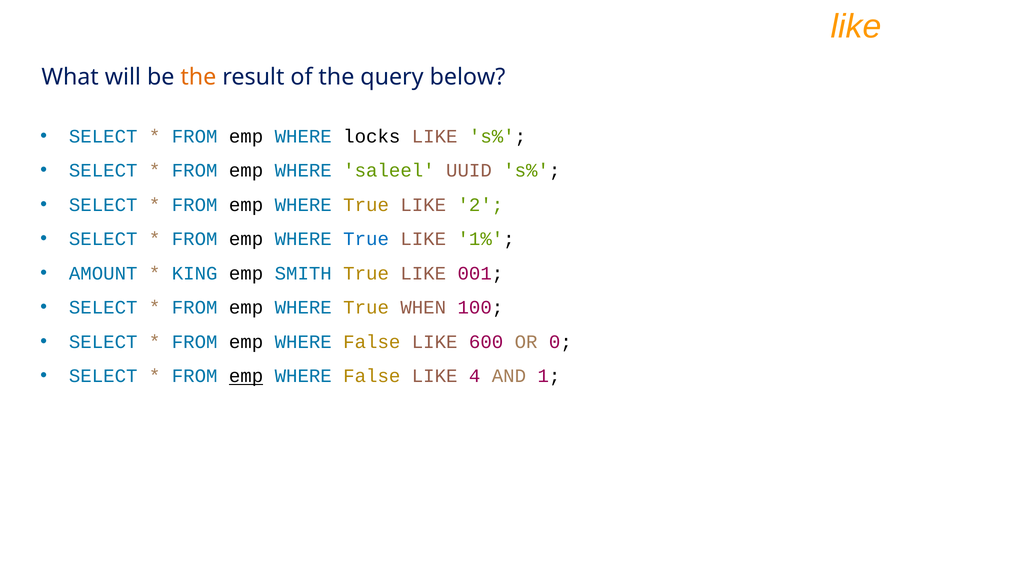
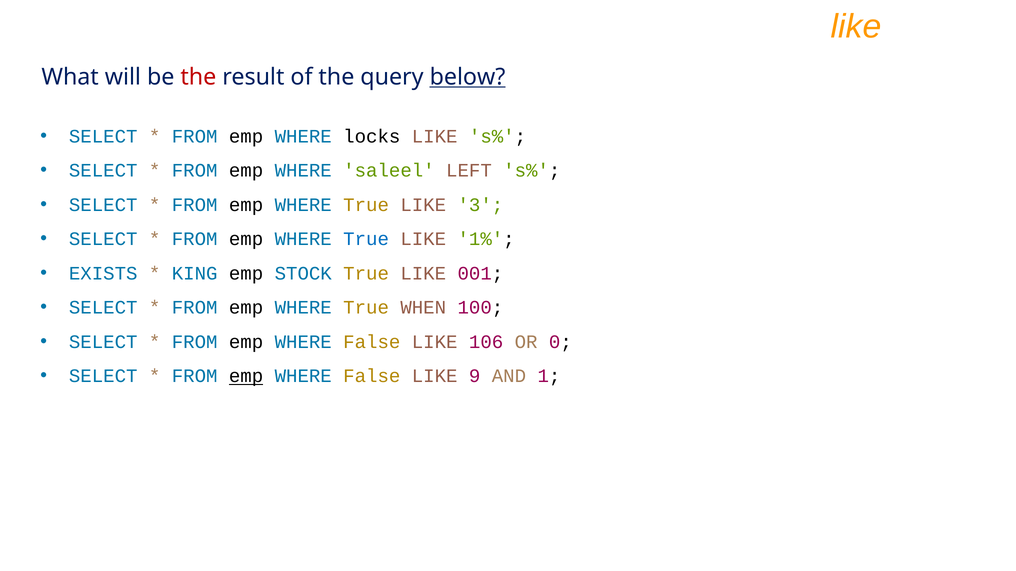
the at (198, 77) colour: orange -> red
below underline: none -> present
UUID: UUID -> LEFT
2: 2 -> 3
AMOUNT: AMOUNT -> EXISTS
SMITH: SMITH -> STOCK
600: 600 -> 106
4: 4 -> 9
